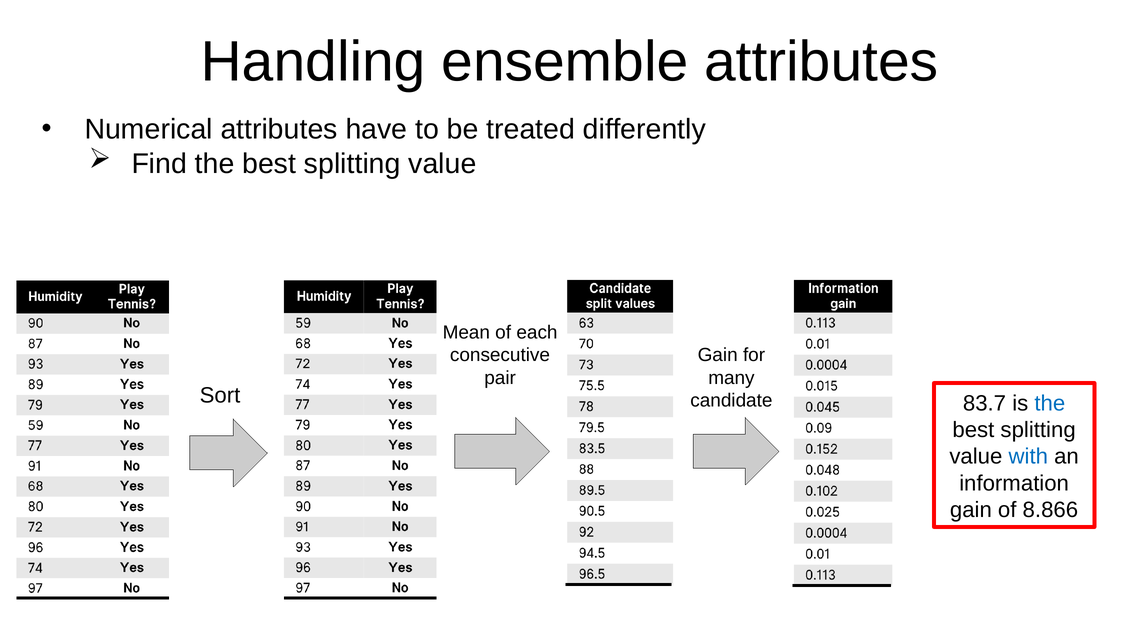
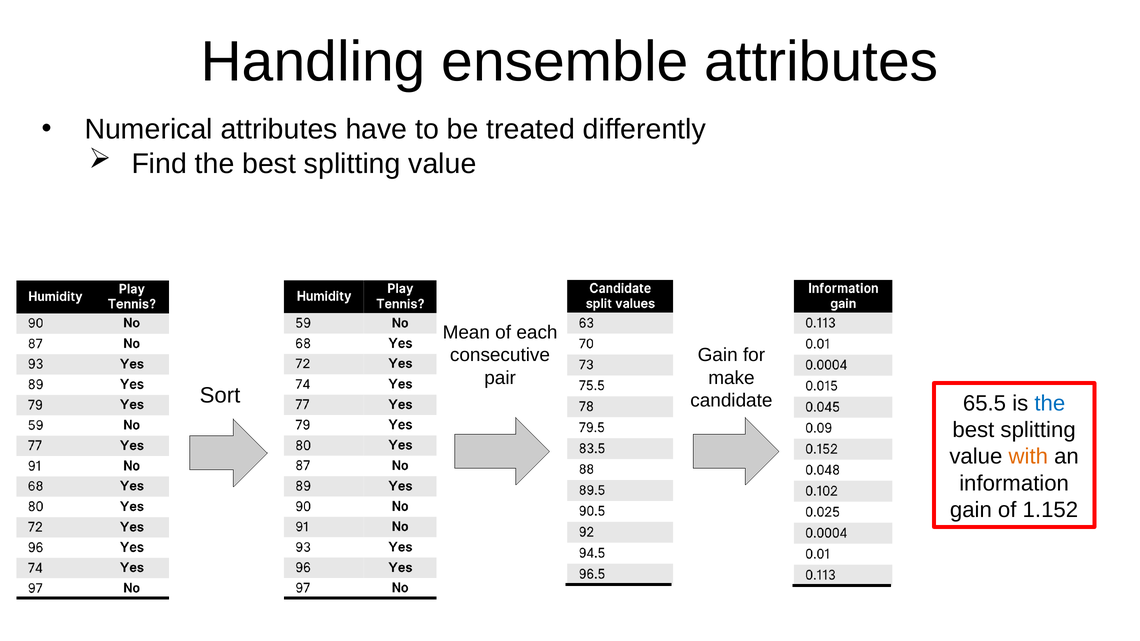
many: many -> make
83.7: 83.7 -> 65.5
with colour: blue -> orange
8.866: 8.866 -> 1.152
